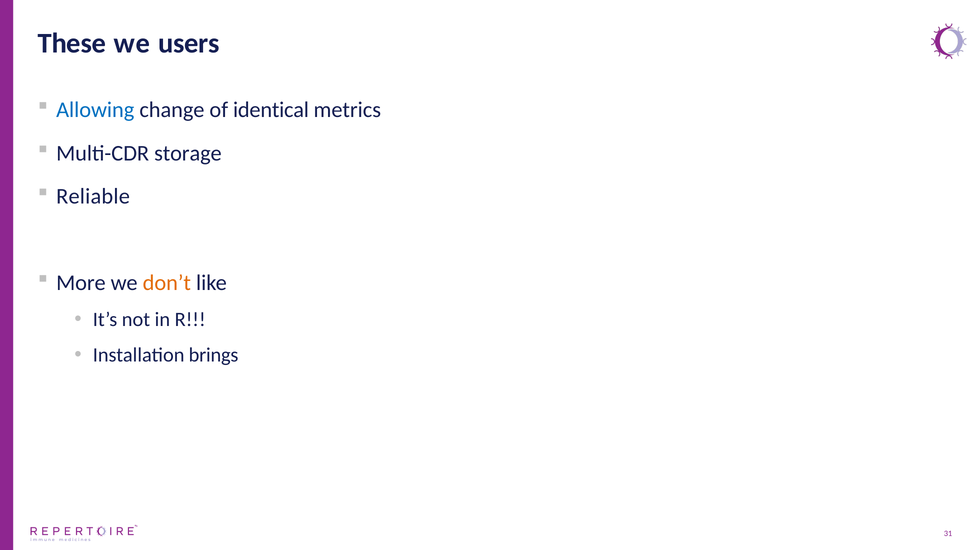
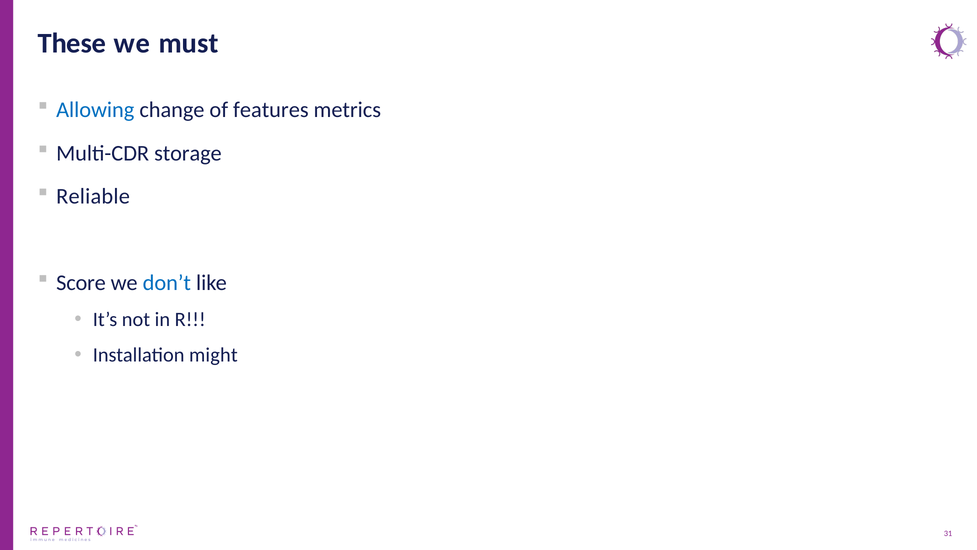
users: users -> must
identical: identical -> features
More: More -> Score
don’t colour: orange -> blue
brings: brings -> might
